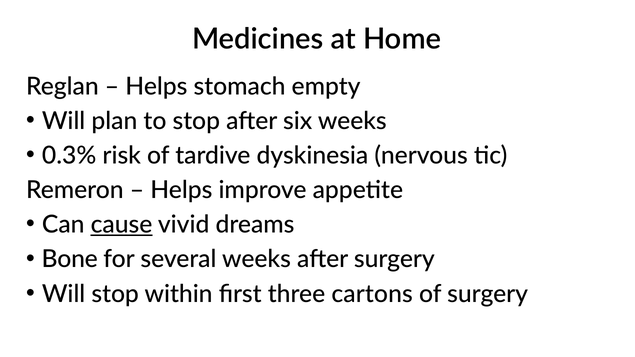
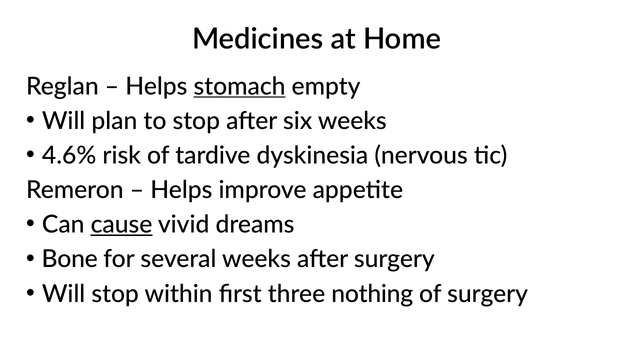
stomach underline: none -> present
0.3%: 0.3% -> 4.6%
cartons: cartons -> nothing
